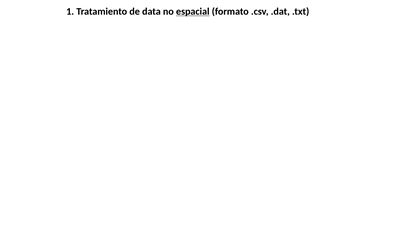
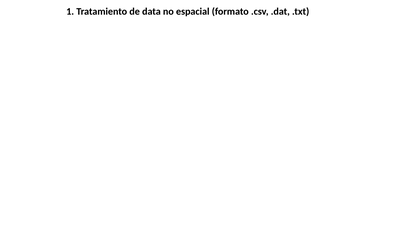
espacial underline: present -> none
